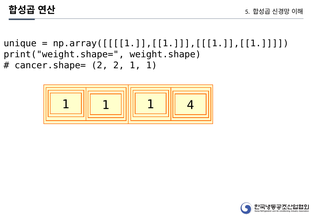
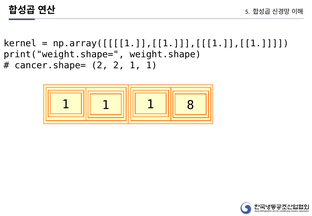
unique: unique -> kernel
4: 4 -> 8
